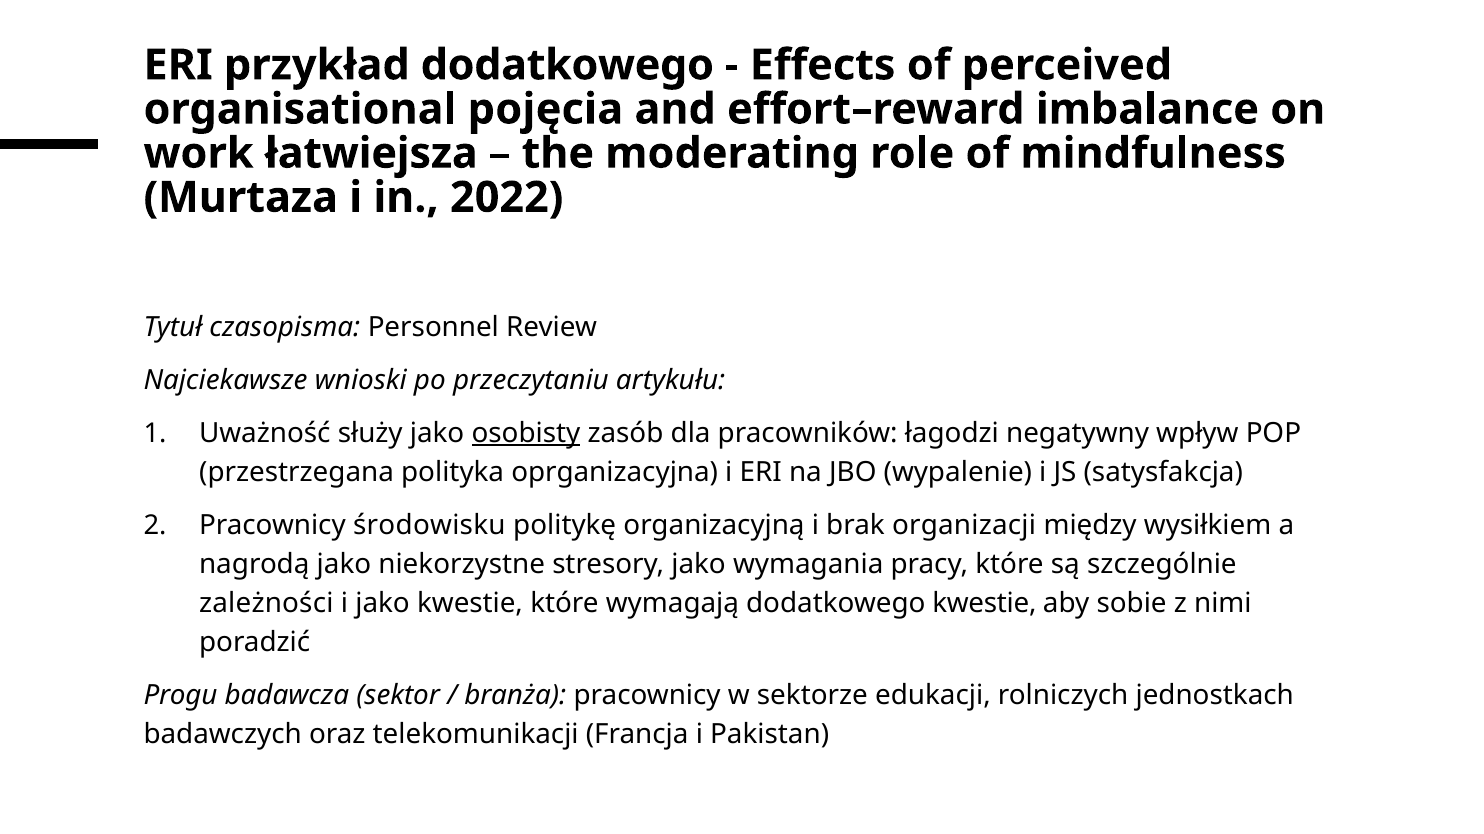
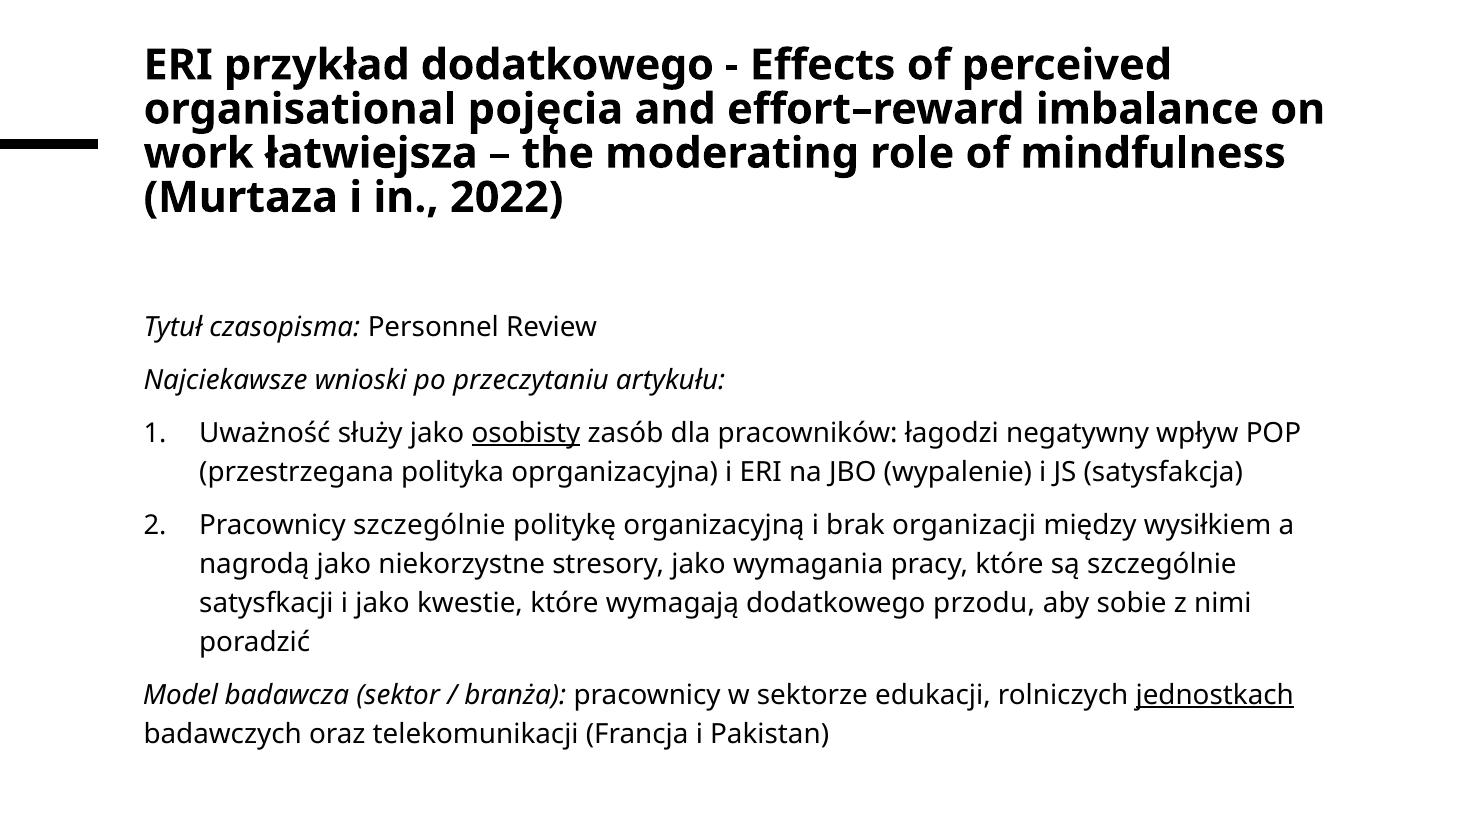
Pracownicy środowisku: środowisku -> szczególnie
zależności: zależności -> satysfkacji
dodatkowego kwestie: kwestie -> przodu
Progu: Progu -> Model
jednostkach underline: none -> present
